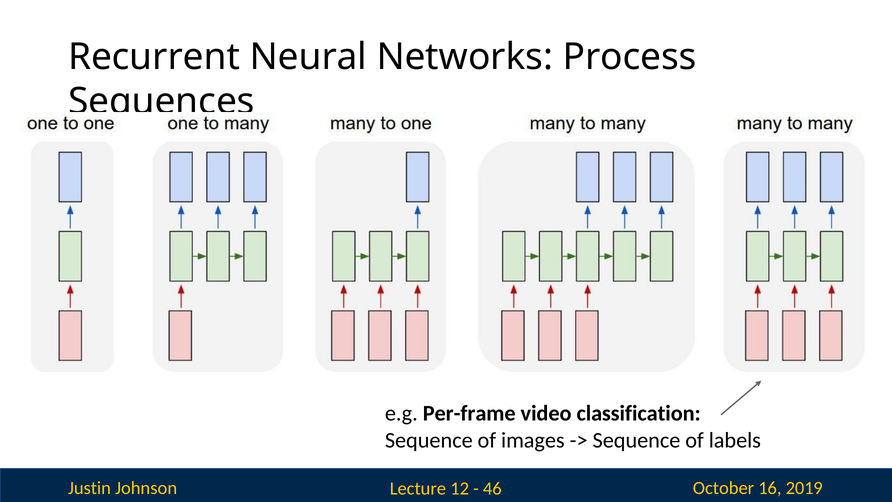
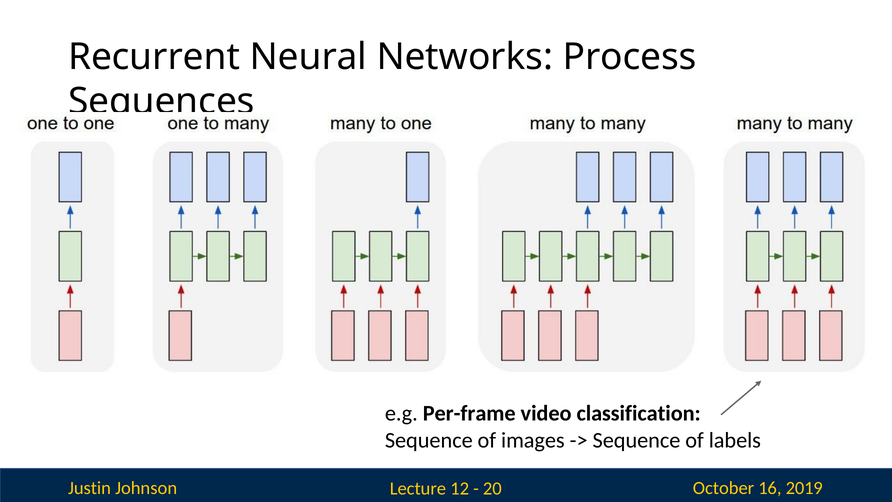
46: 46 -> 20
